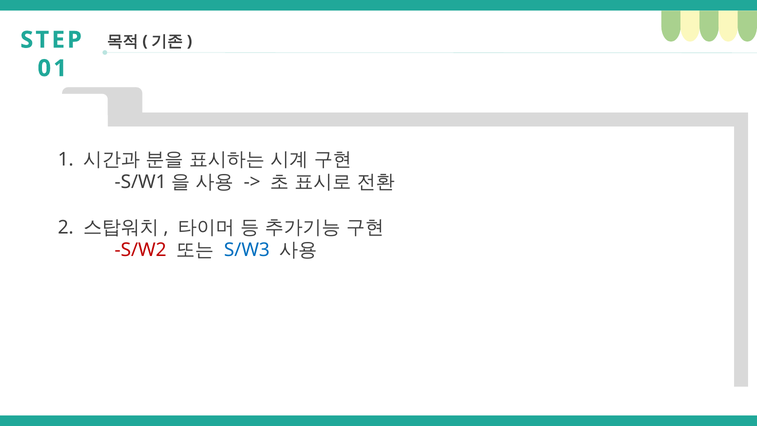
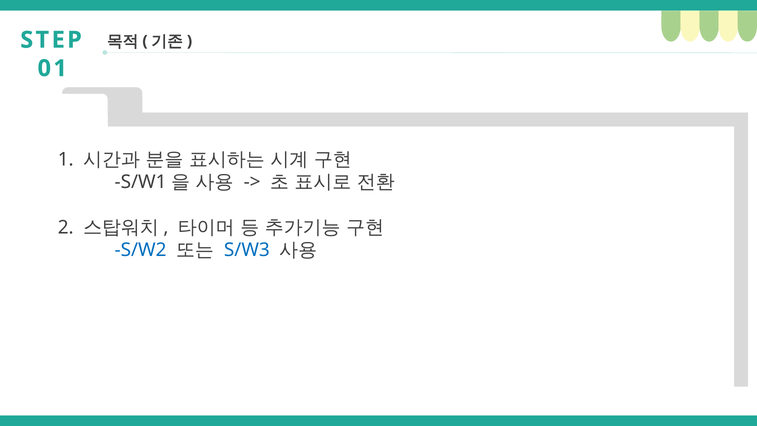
S/W2 colour: red -> blue
